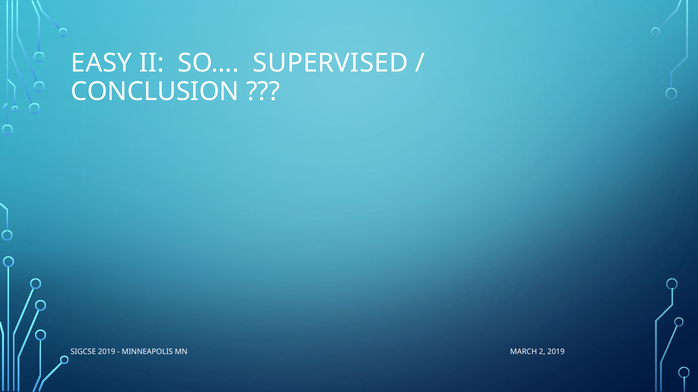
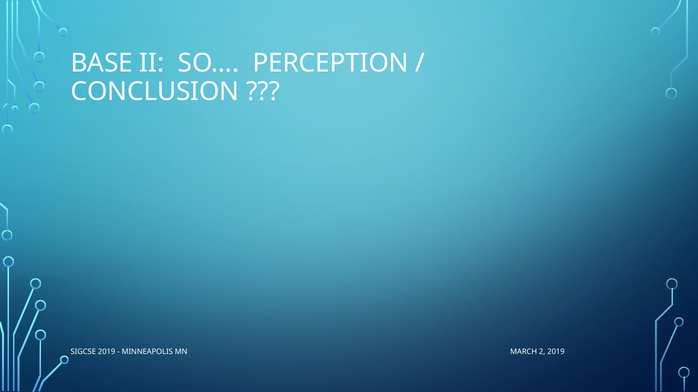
EASY: EASY -> BASE
SUPERVISED: SUPERVISED -> PERCEPTION
